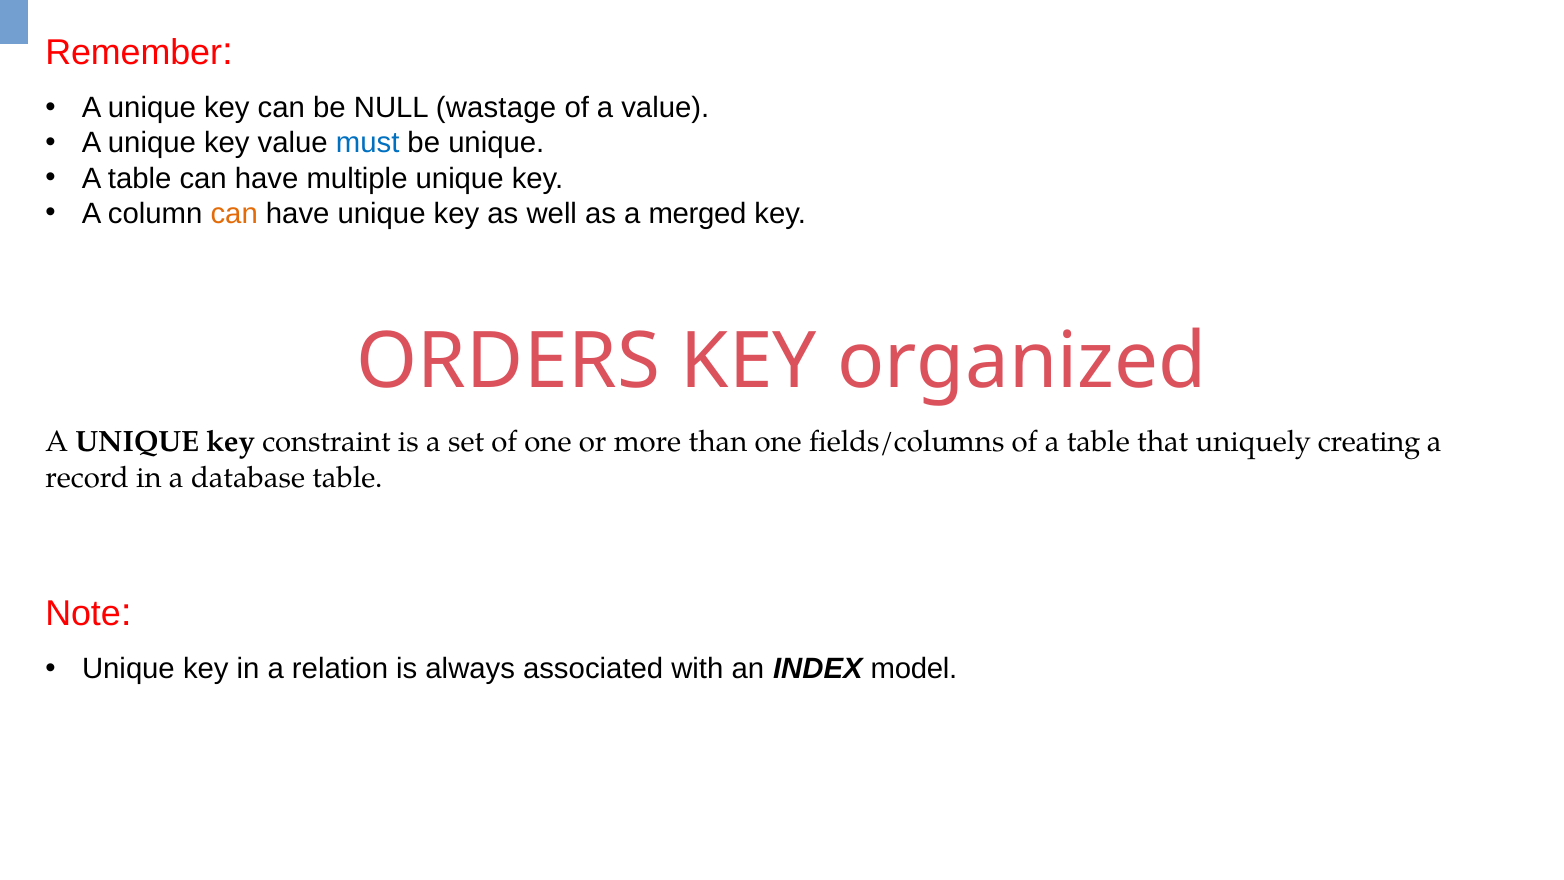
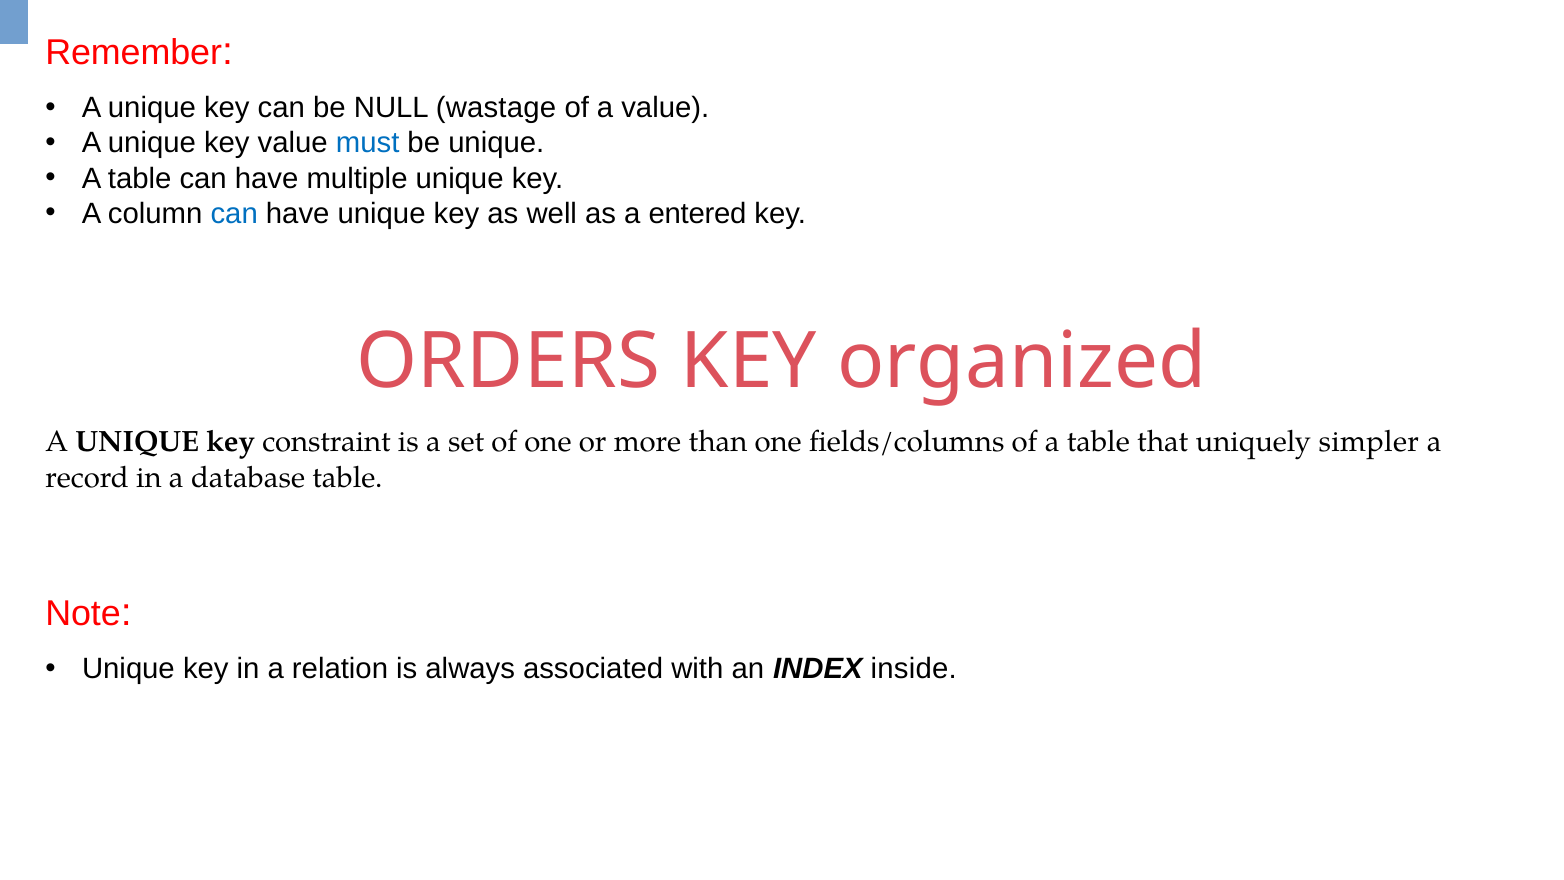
can at (234, 214) colour: orange -> blue
merged: merged -> entered
creating: creating -> simpler
model: model -> inside
